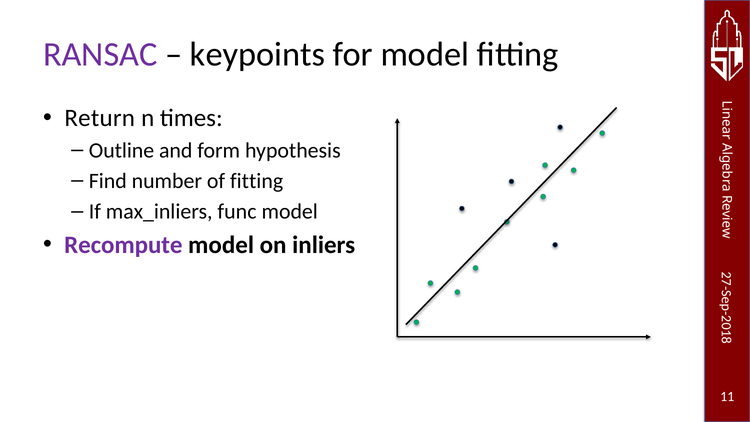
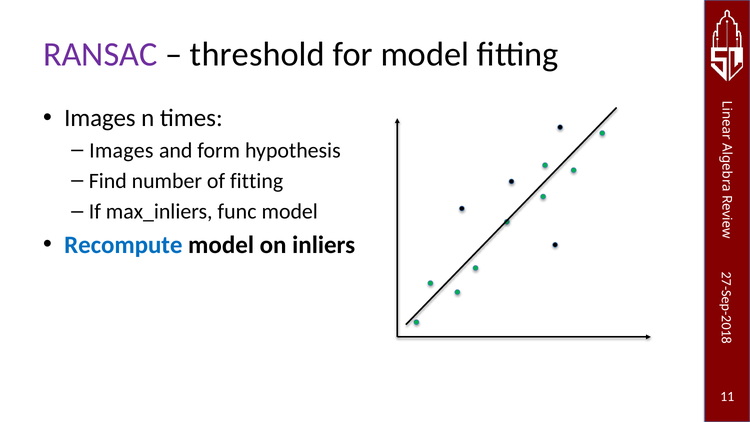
keypoints: keypoints -> threshold
Return at (100, 118): Return -> Images
Outline at (121, 150): Outline -> Images
Recompute colour: purple -> blue
